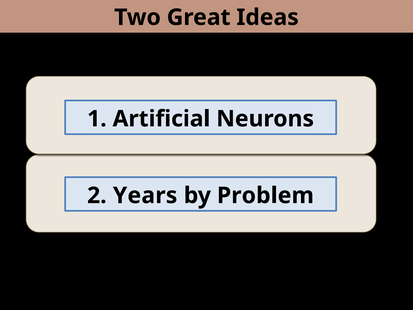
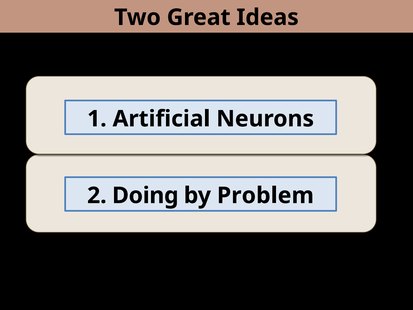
Years: Years -> Doing
